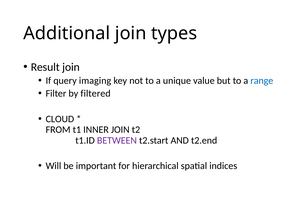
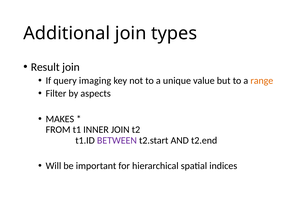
range colour: blue -> orange
filtered: filtered -> aspects
CLOUD: CLOUD -> MAKES
